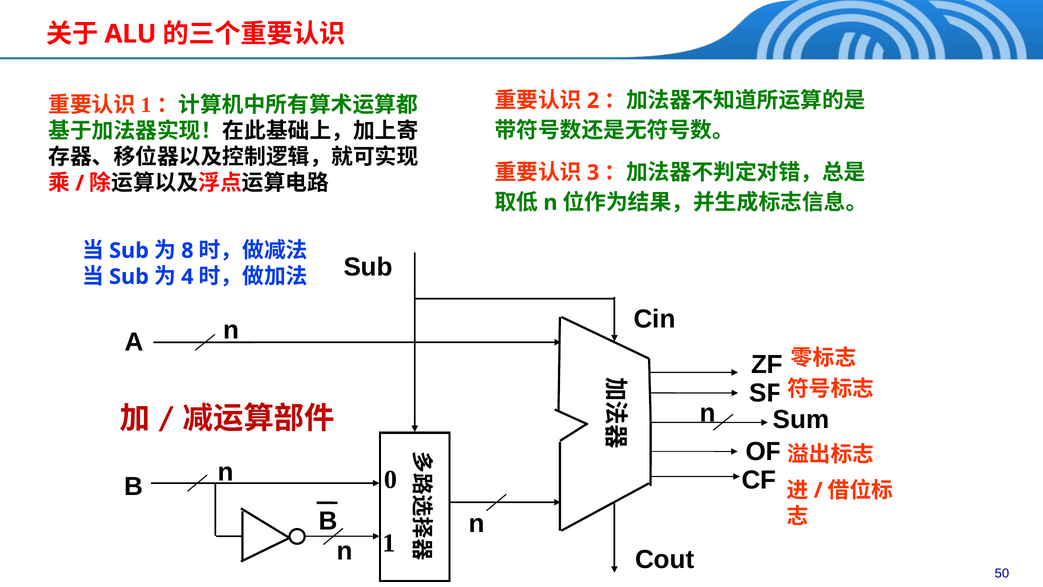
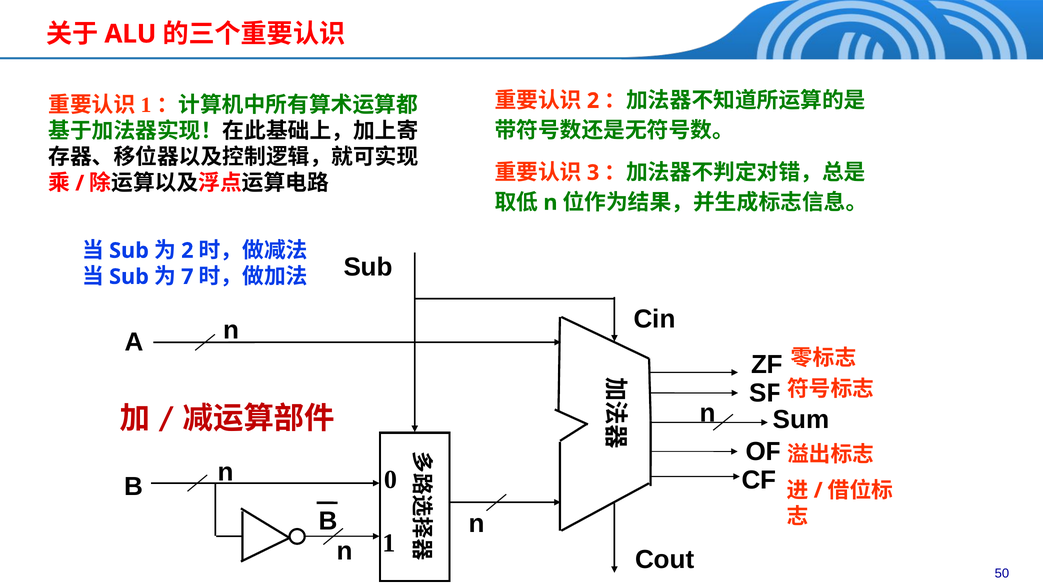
8 at (187, 251): 8 -> 2
4: 4 -> 7
